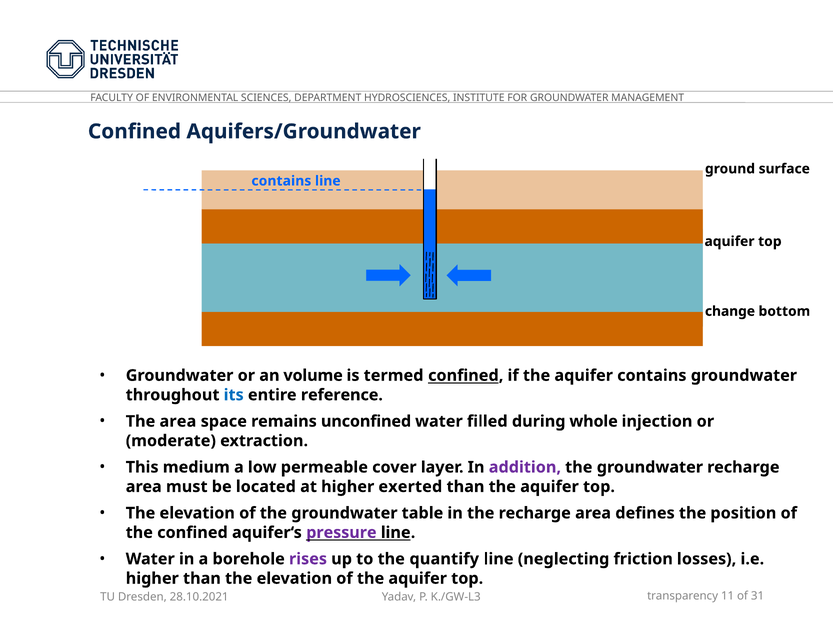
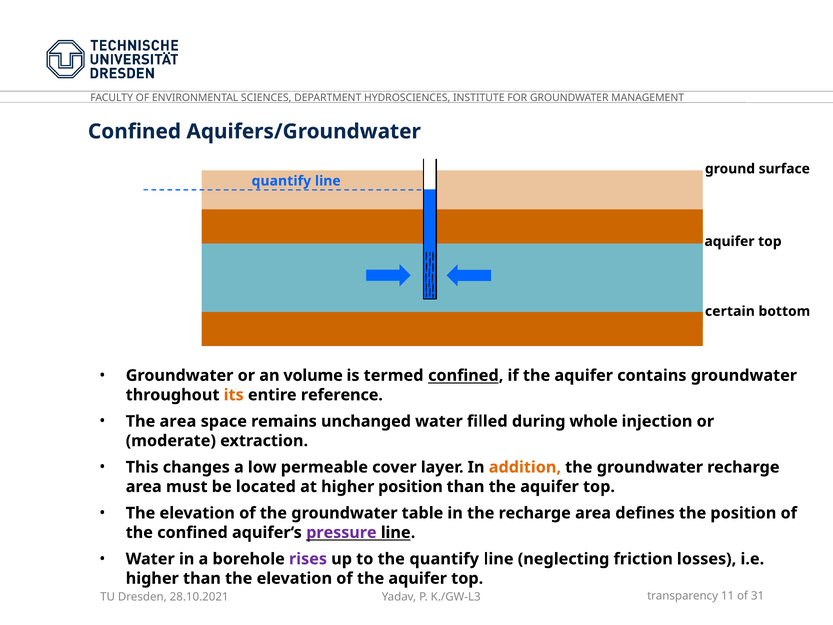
contains at (281, 181): contains -> quantify
change: change -> certain
its colour: blue -> orange
unconfined: unconfined -> unchanged
medium: medium -> changes
addition colour: purple -> orange
higher exerted: exerted -> position
